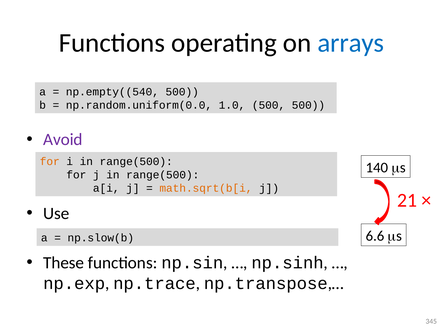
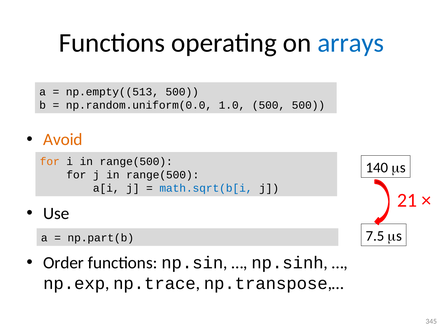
np.empty((540: np.empty((540 -> np.empty((513
Avoid colour: purple -> orange
math.sqrt(b[i colour: orange -> blue
6.6: 6.6 -> 7.5
np.slow(b: np.slow(b -> np.part(b
These: These -> Order
